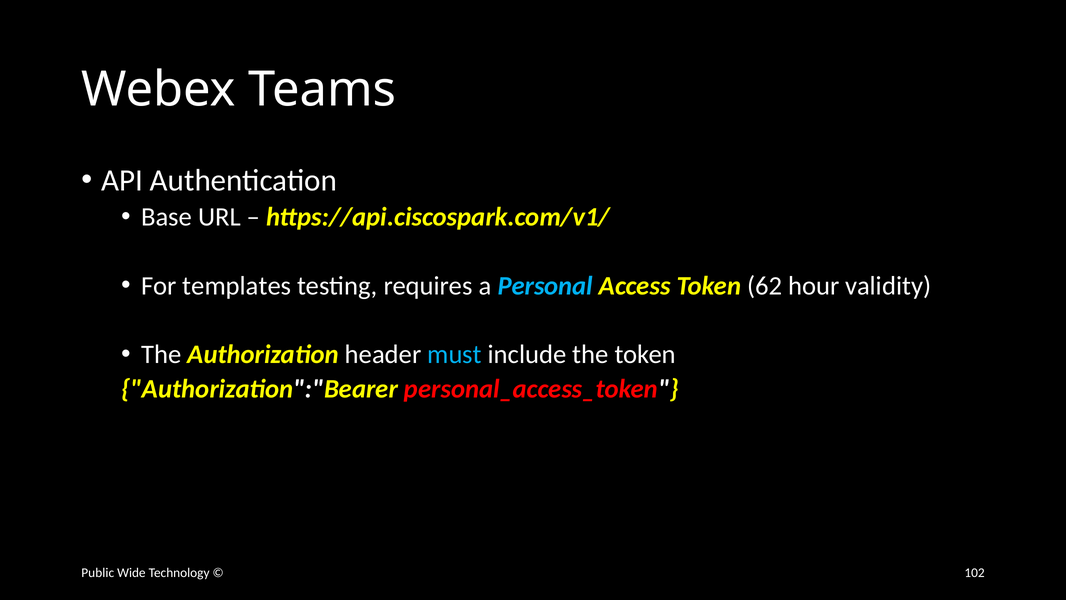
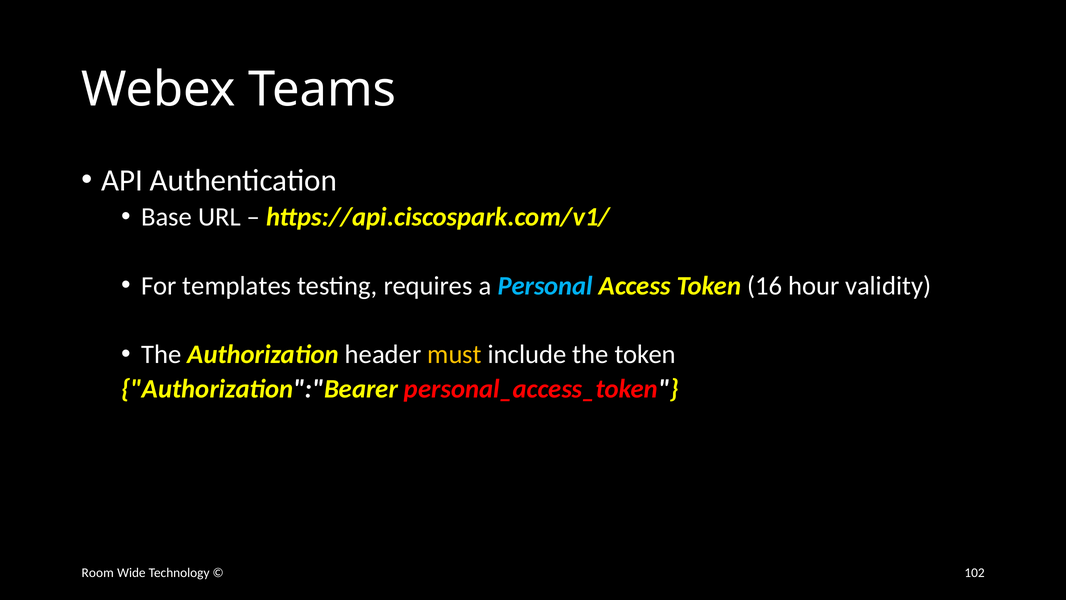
62: 62 -> 16
must colour: light blue -> yellow
Public: Public -> Room
